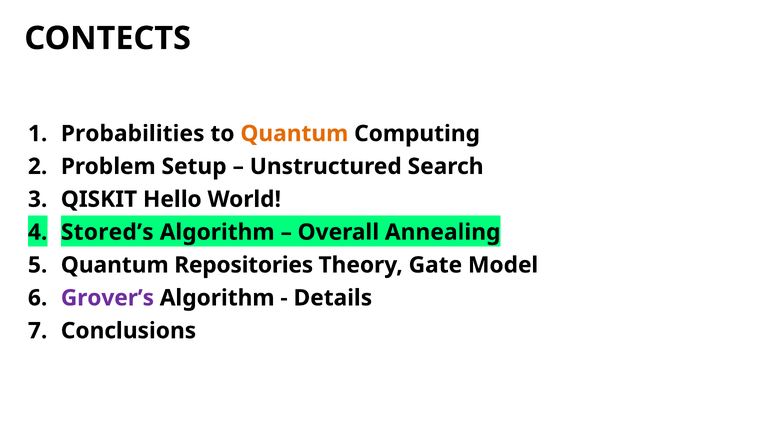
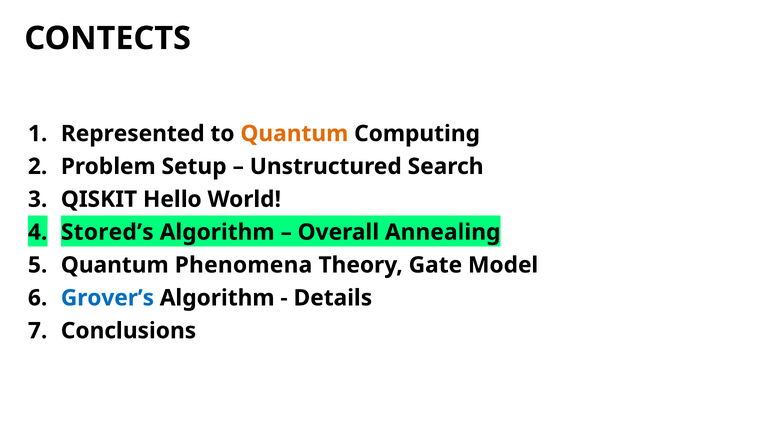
Probabilities: Probabilities -> Represented
Repositories: Repositories -> Phenomena
Grover’s colour: purple -> blue
